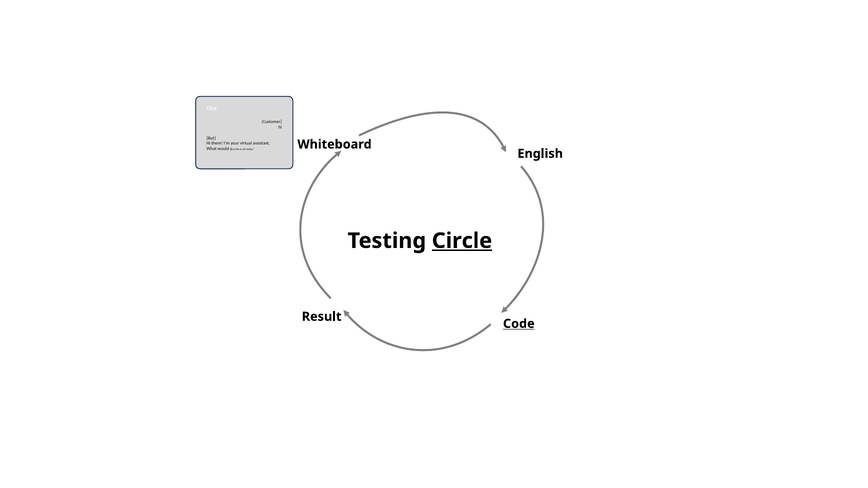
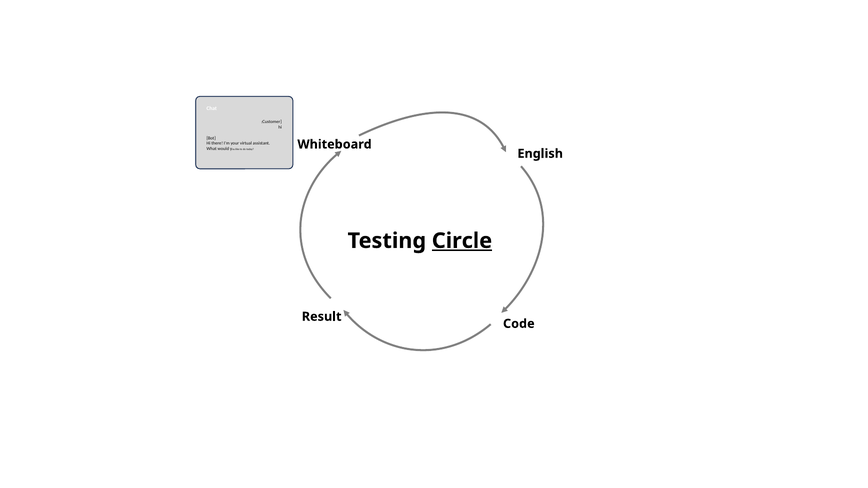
Code underline: present -> none
